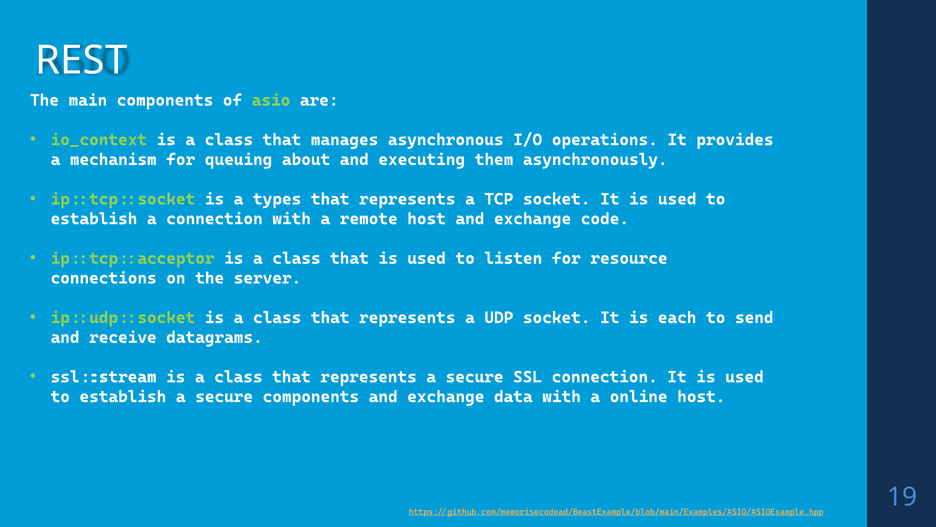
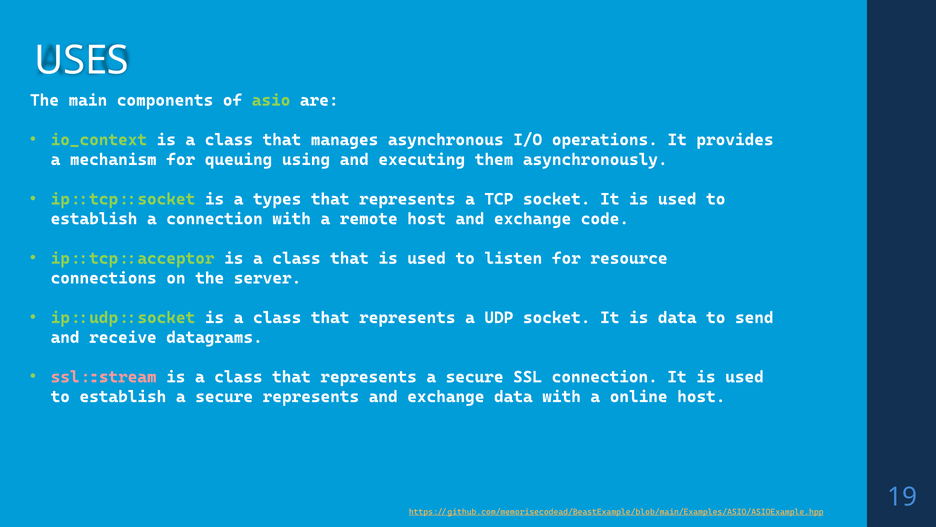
REST: REST -> USES
about: about -> using
is each: each -> data
ssl::stream colour: white -> pink
secure components: components -> represents
